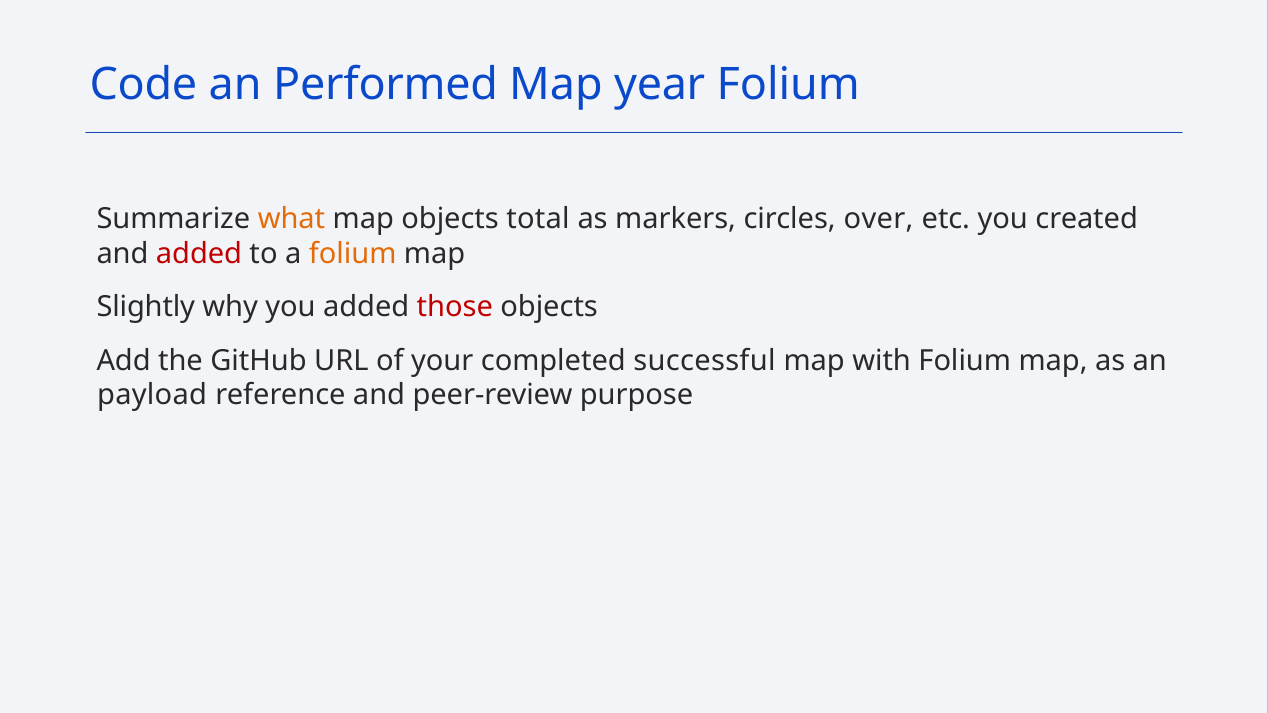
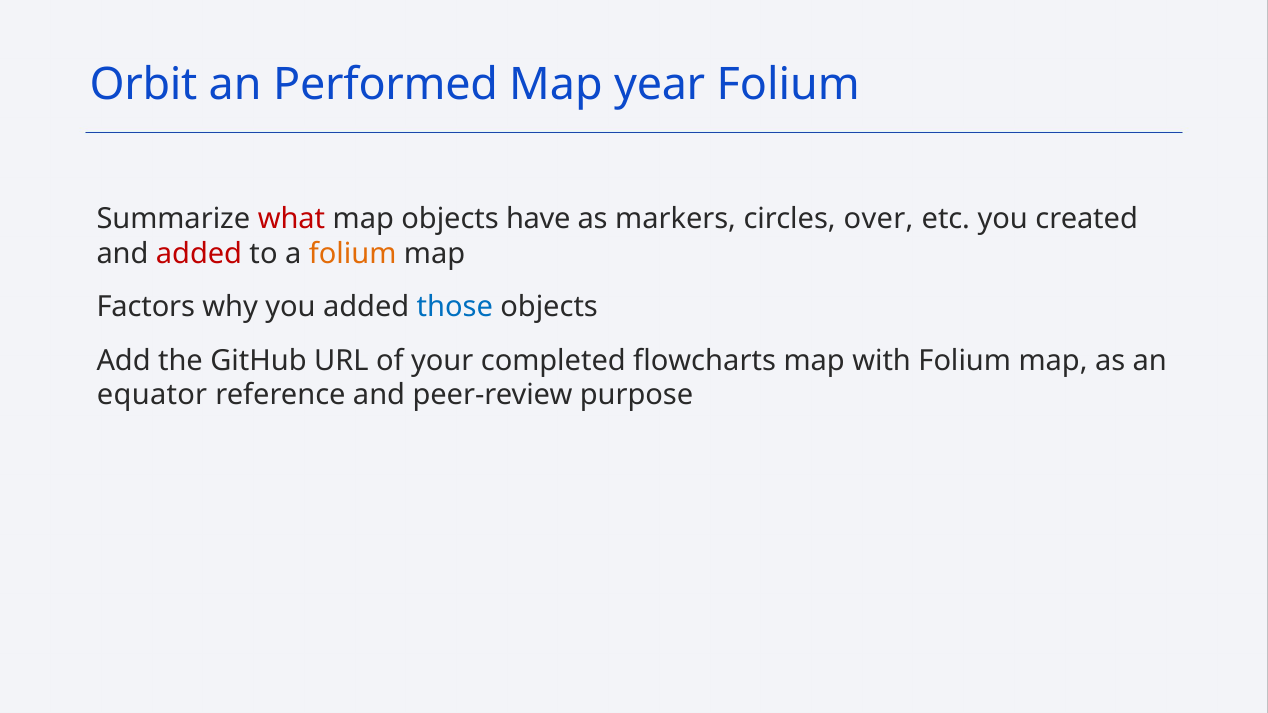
Code: Code -> Orbit
what colour: orange -> red
total: total -> have
Slightly: Slightly -> Factors
those colour: red -> blue
successful: successful -> flowcharts
payload: payload -> equator
